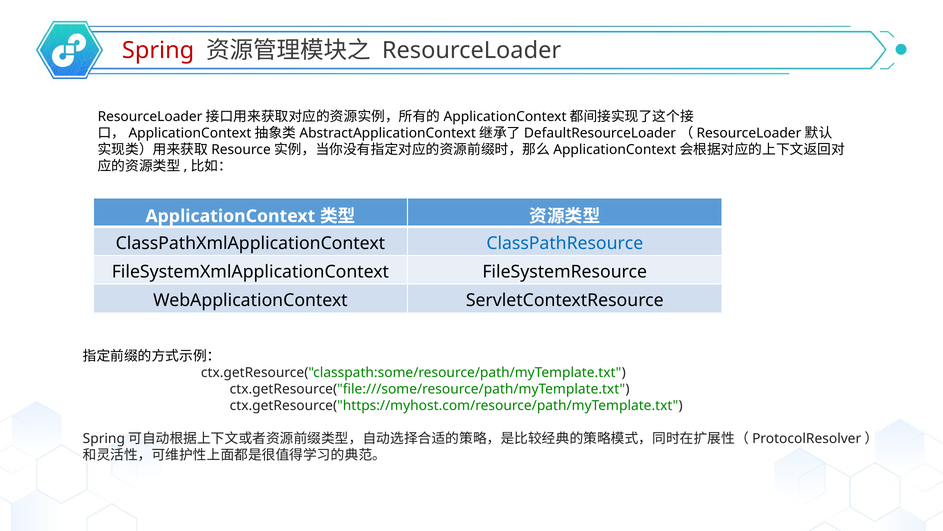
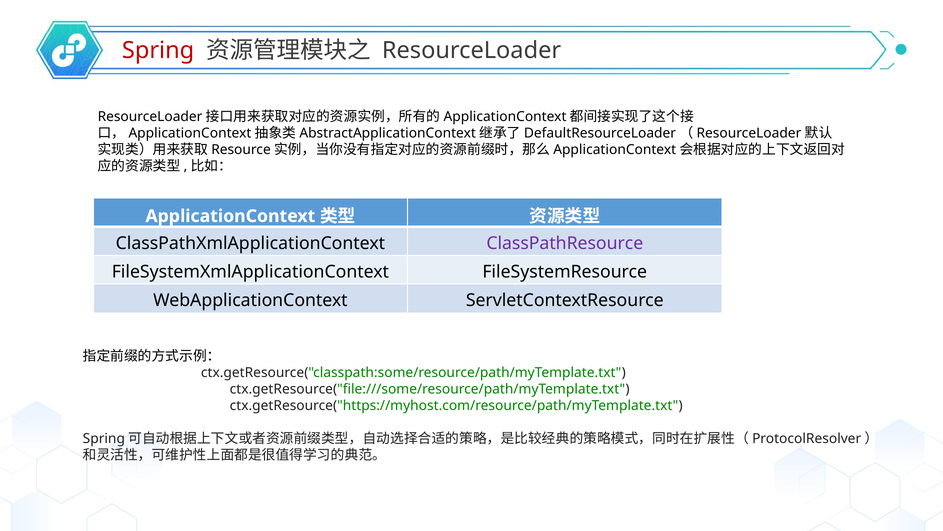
ClassPathResource colour: blue -> purple
